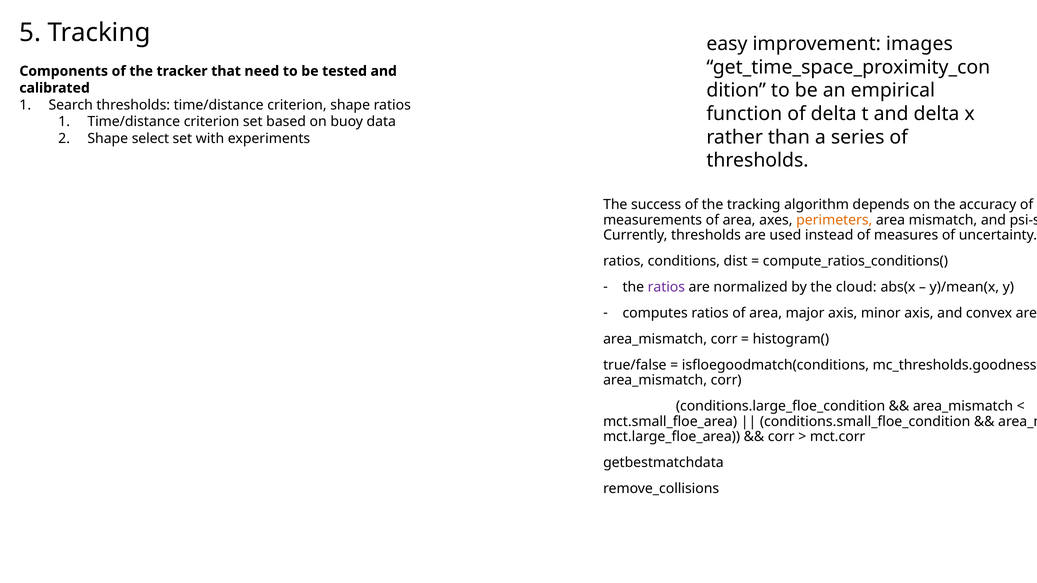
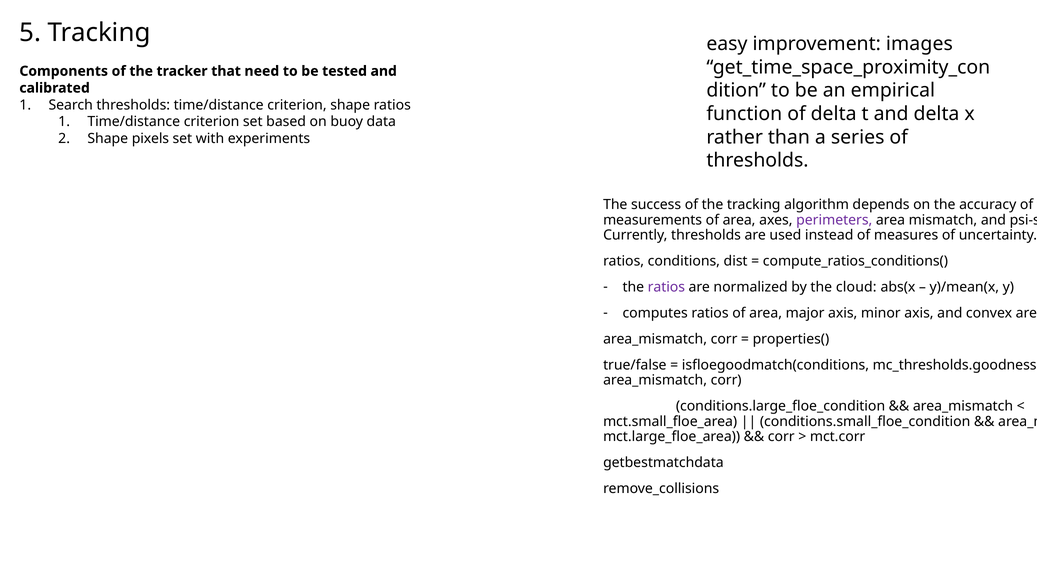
select: select -> pixels
perimeters colour: orange -> purple
histogram(: histogram( -> properties(
